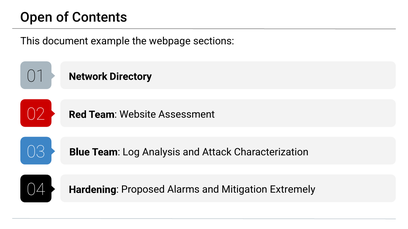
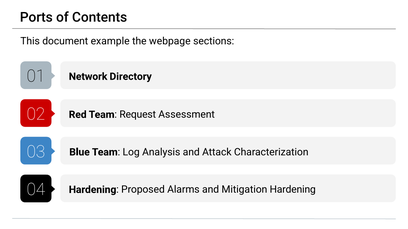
Open: Open -> Ports
Website: Website -> Request
Mitigation Extremely: Extremely -> Hardening
